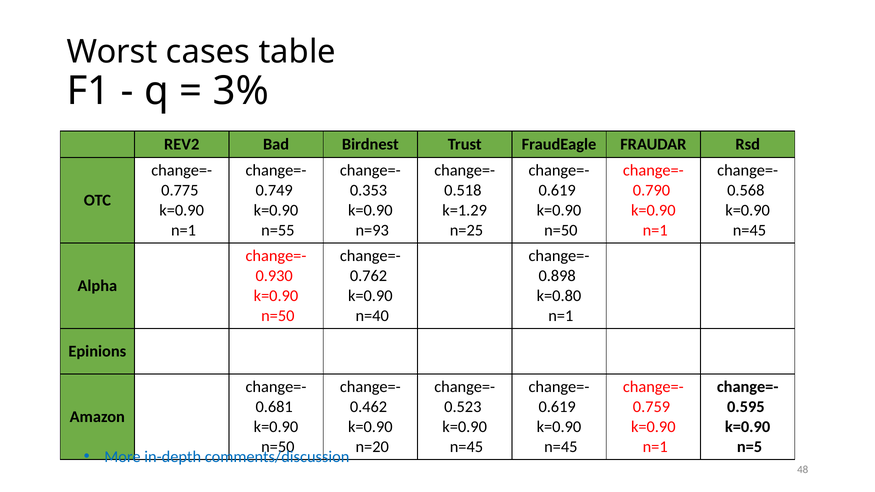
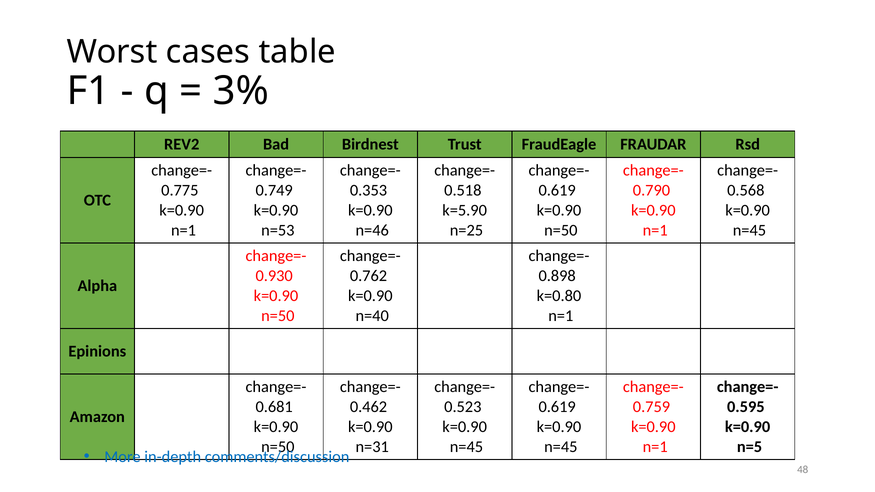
k=1.29: k=1.29 -> k=5.90
n=55: n=55 -> n=53
n=93: n=93 -> n=46
n=20: n=20 -> n=31
